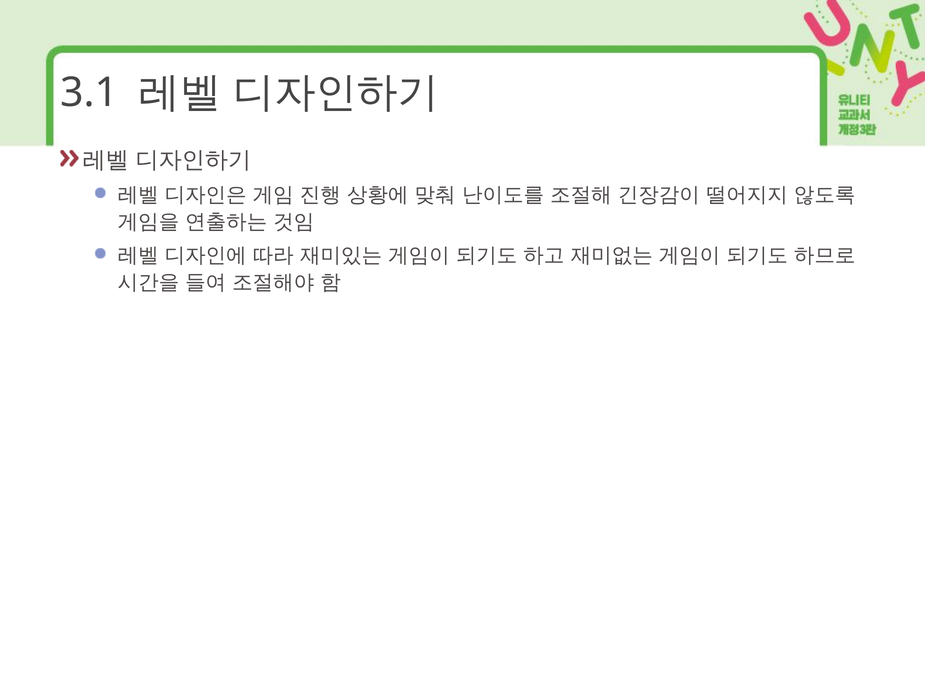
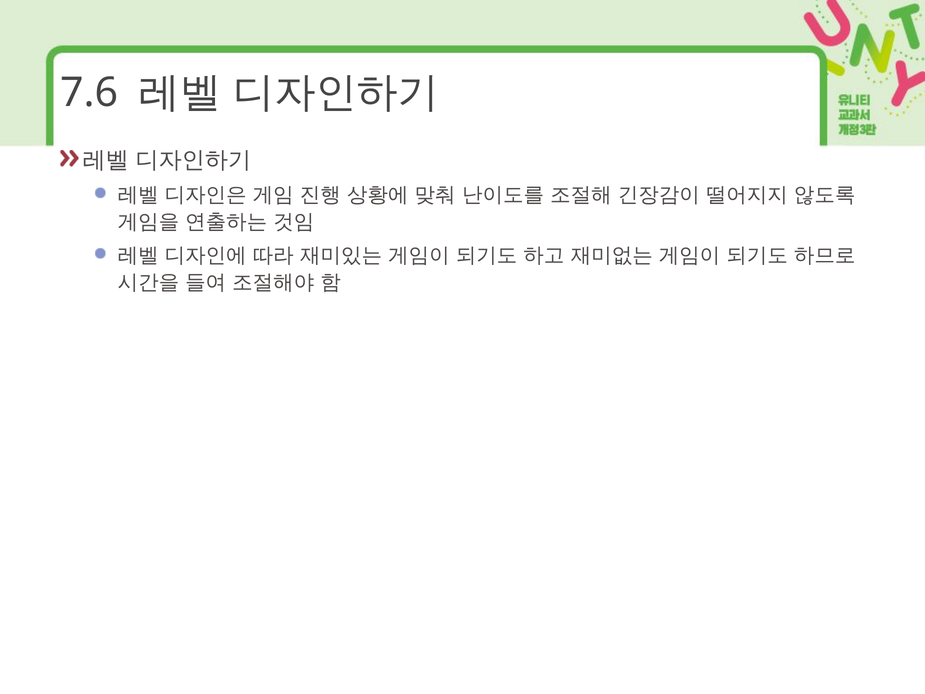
3.1: 3.1 -> 7.6
